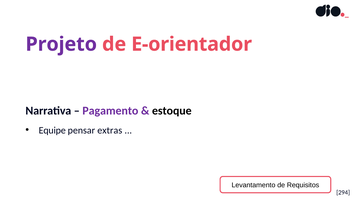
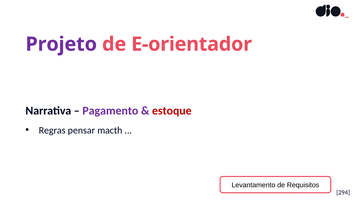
estoque colour: black -> red
Equipe: Equipe -> Regras
extras: extras -> macth
